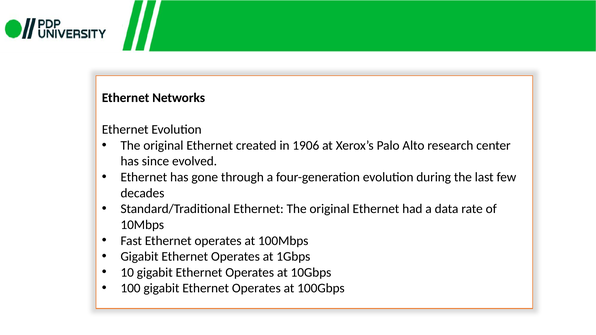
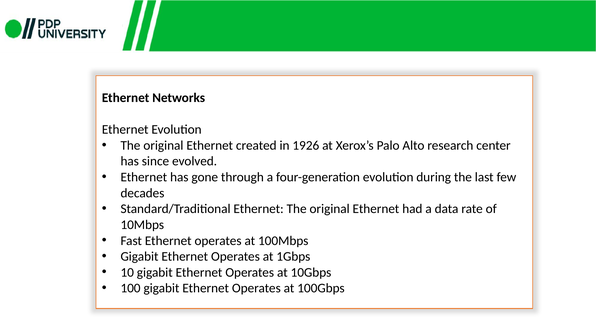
1906: 1906 -> 1926
